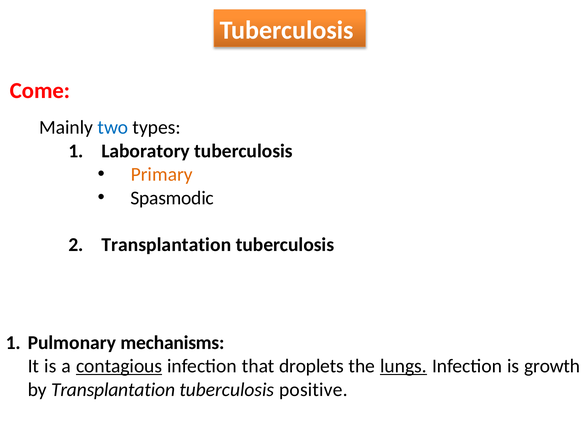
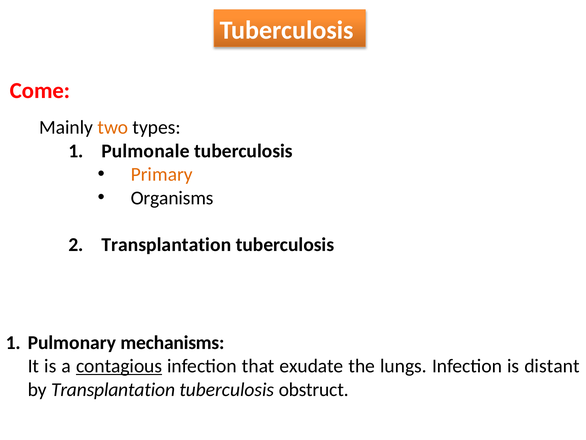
two colour: blue -> orange
Laboratory: Laboratory -> Pulmonale
Spasmodic: Spasmodic -> Organisms
droplets: droplets -> exudate
lungs underline: present -> none
growth: growth -> distant
positive: positive -> obstruct
